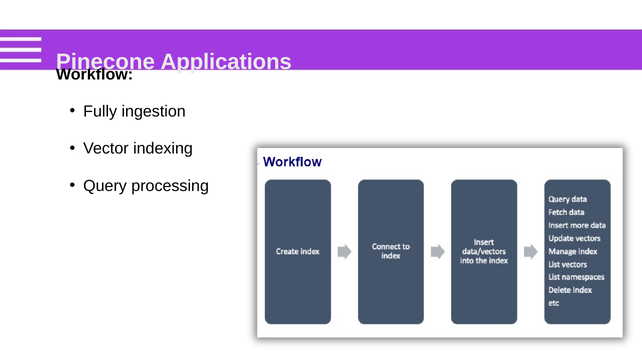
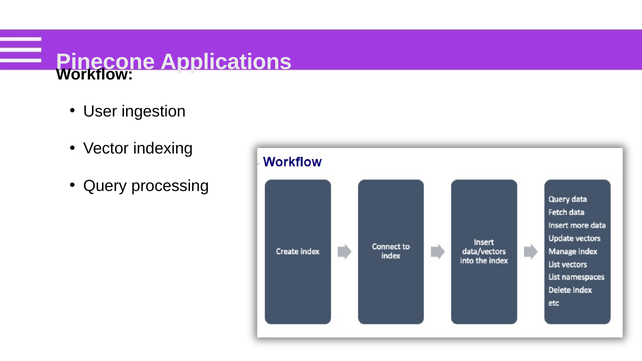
Fully: Fully -> User
